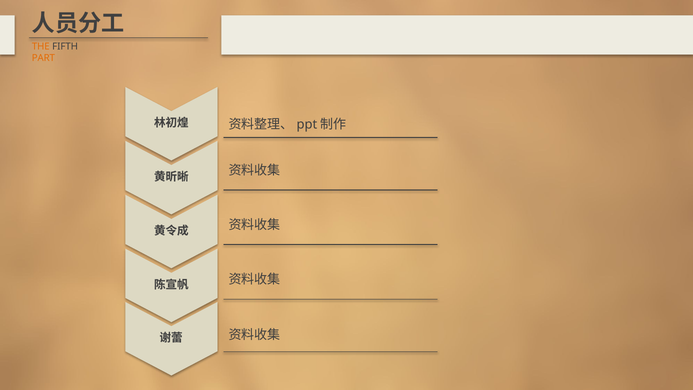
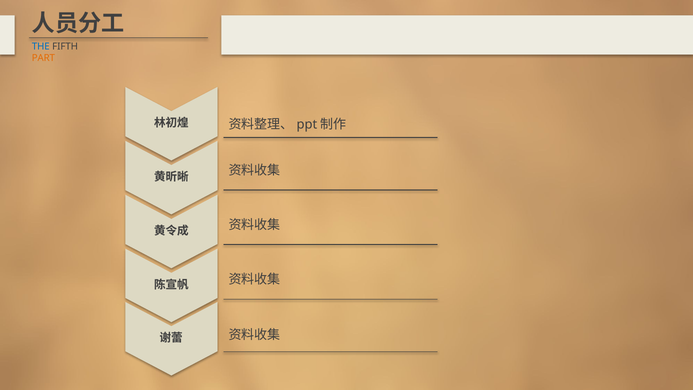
THE colour: orange -> blue
